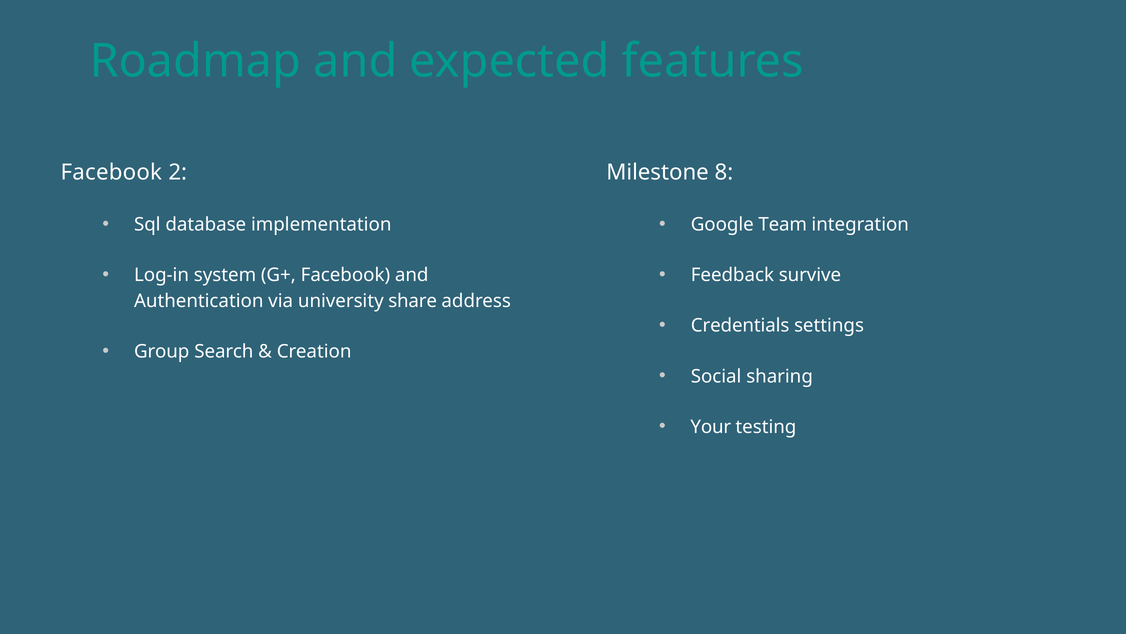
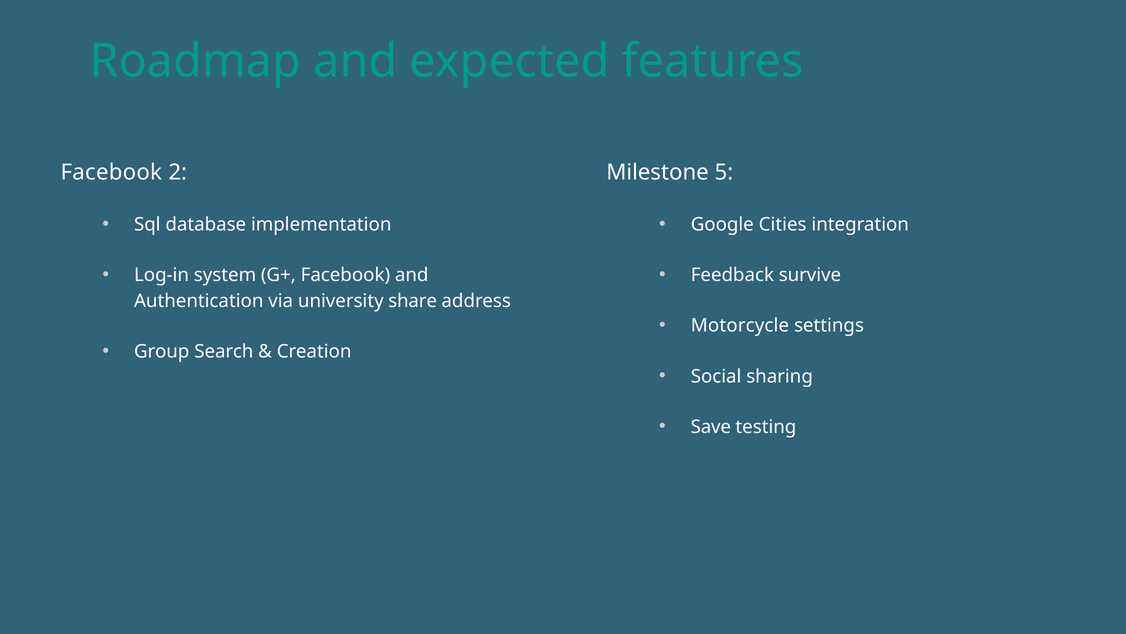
8: 8 -> 5
Team: Team -> Cities
Credentials: Credentials -> Motorcycle
Your: Your -> Save
